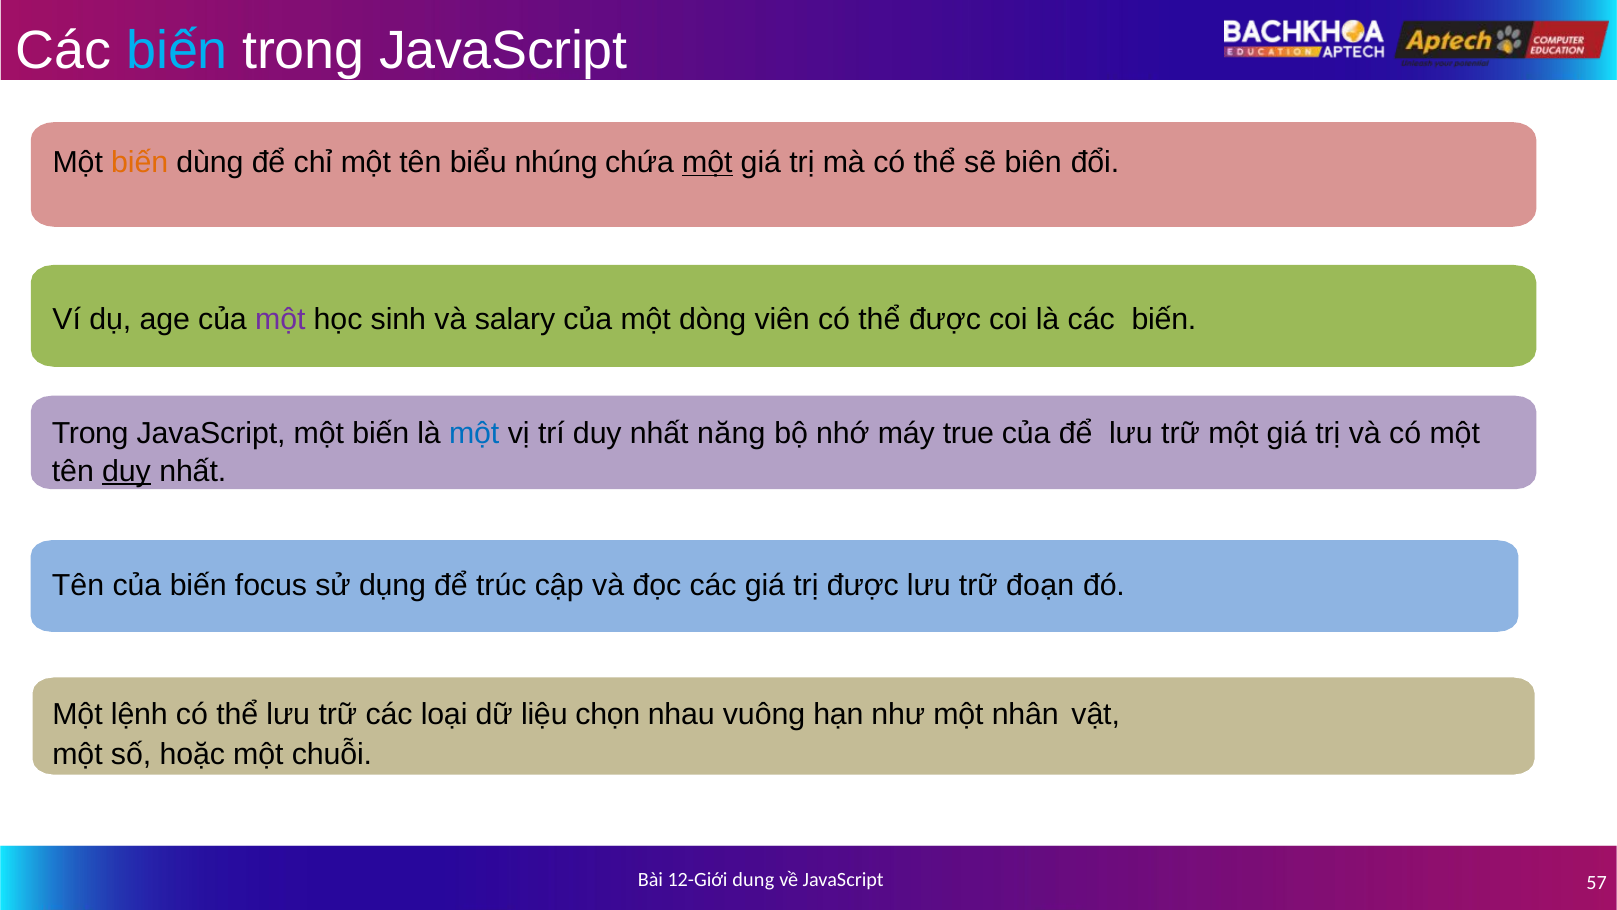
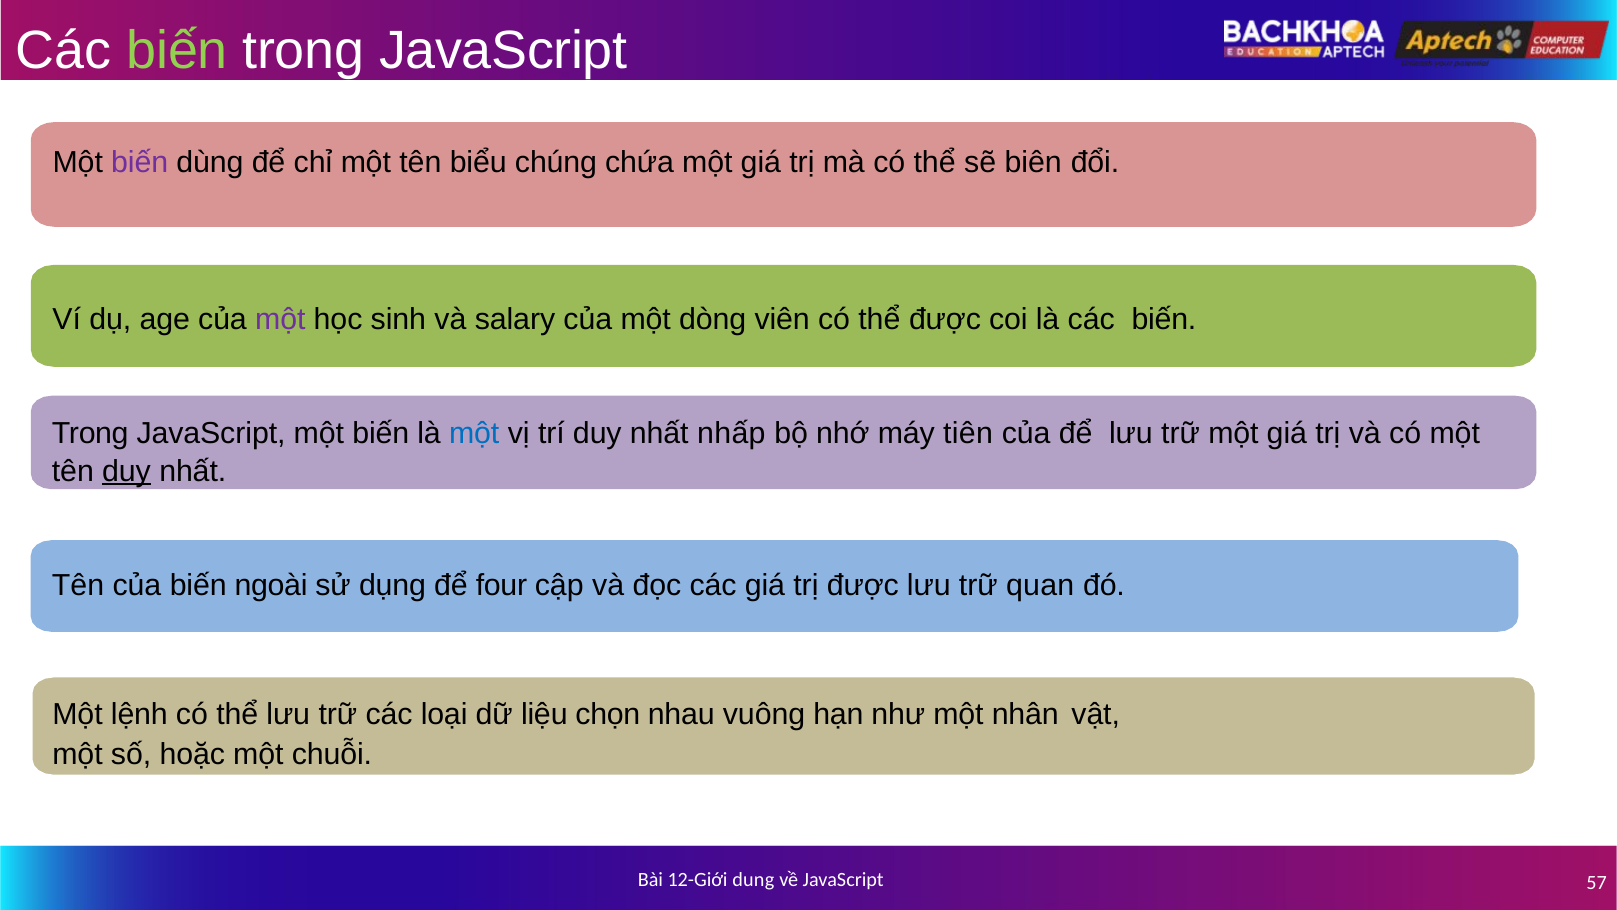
biến at (177, 51) colour: light blue -> light green
biến at (140, 162) colour: orange -> purple
nhúng: nhúng -> chúng
một at (707, 162) underline: present -> none
năng: năng -> nhấp
true: true -> tiên
focus: focus -> ngoài
trúc: trúc -> four
đoạn: đoạn -> quan
